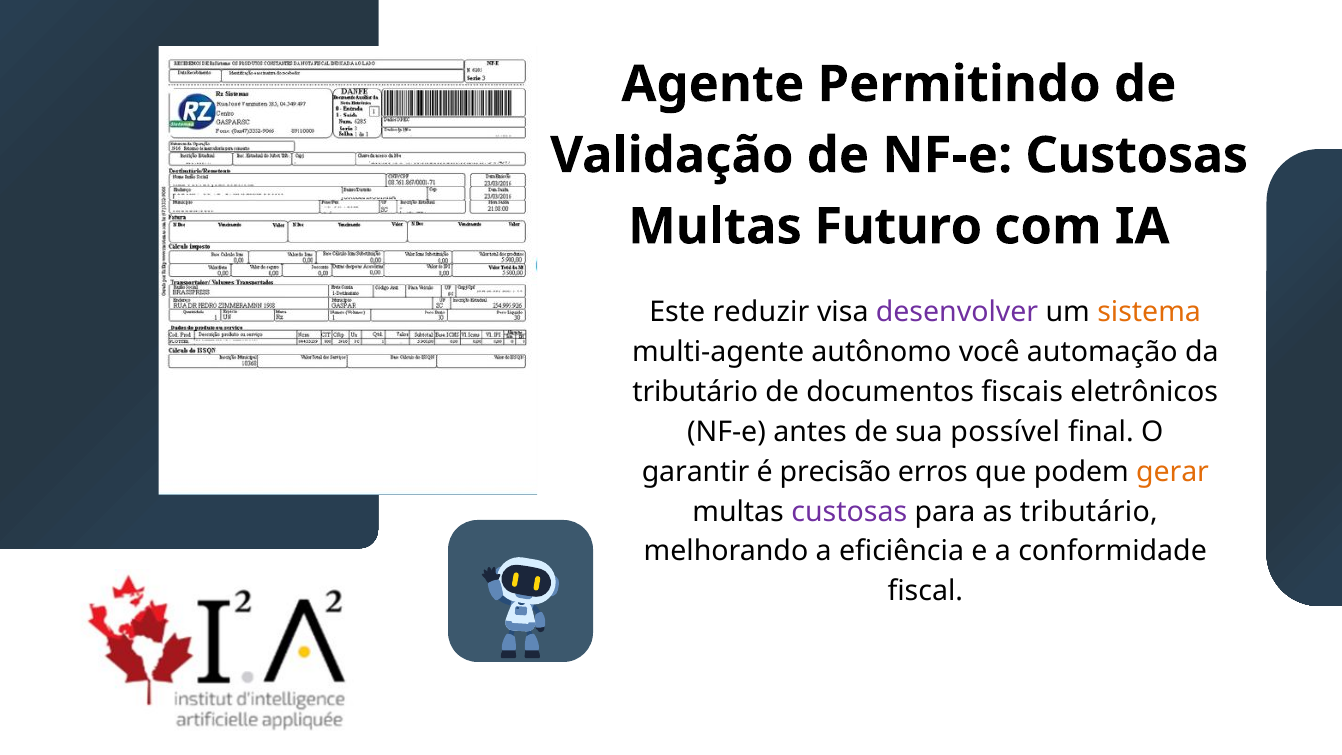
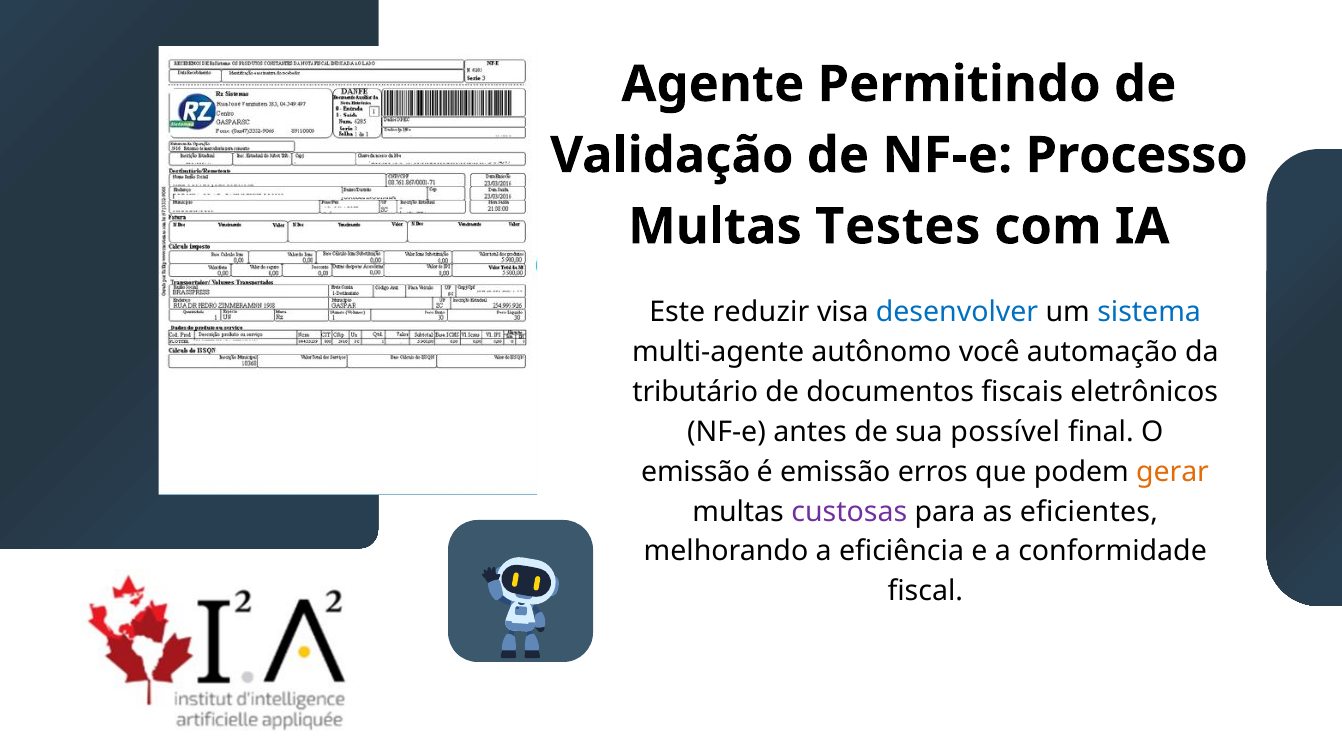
NF-e Custosas: Custosas -> Processo
Futuro: Futuro -> Testes
desenvolver colour: purple -> blue
sistema colour: orange -> blue
garantir at (696, 472): garantir -> emissão
é precisão: precisão -> emissão
as tributário: tributário -> eficientes
